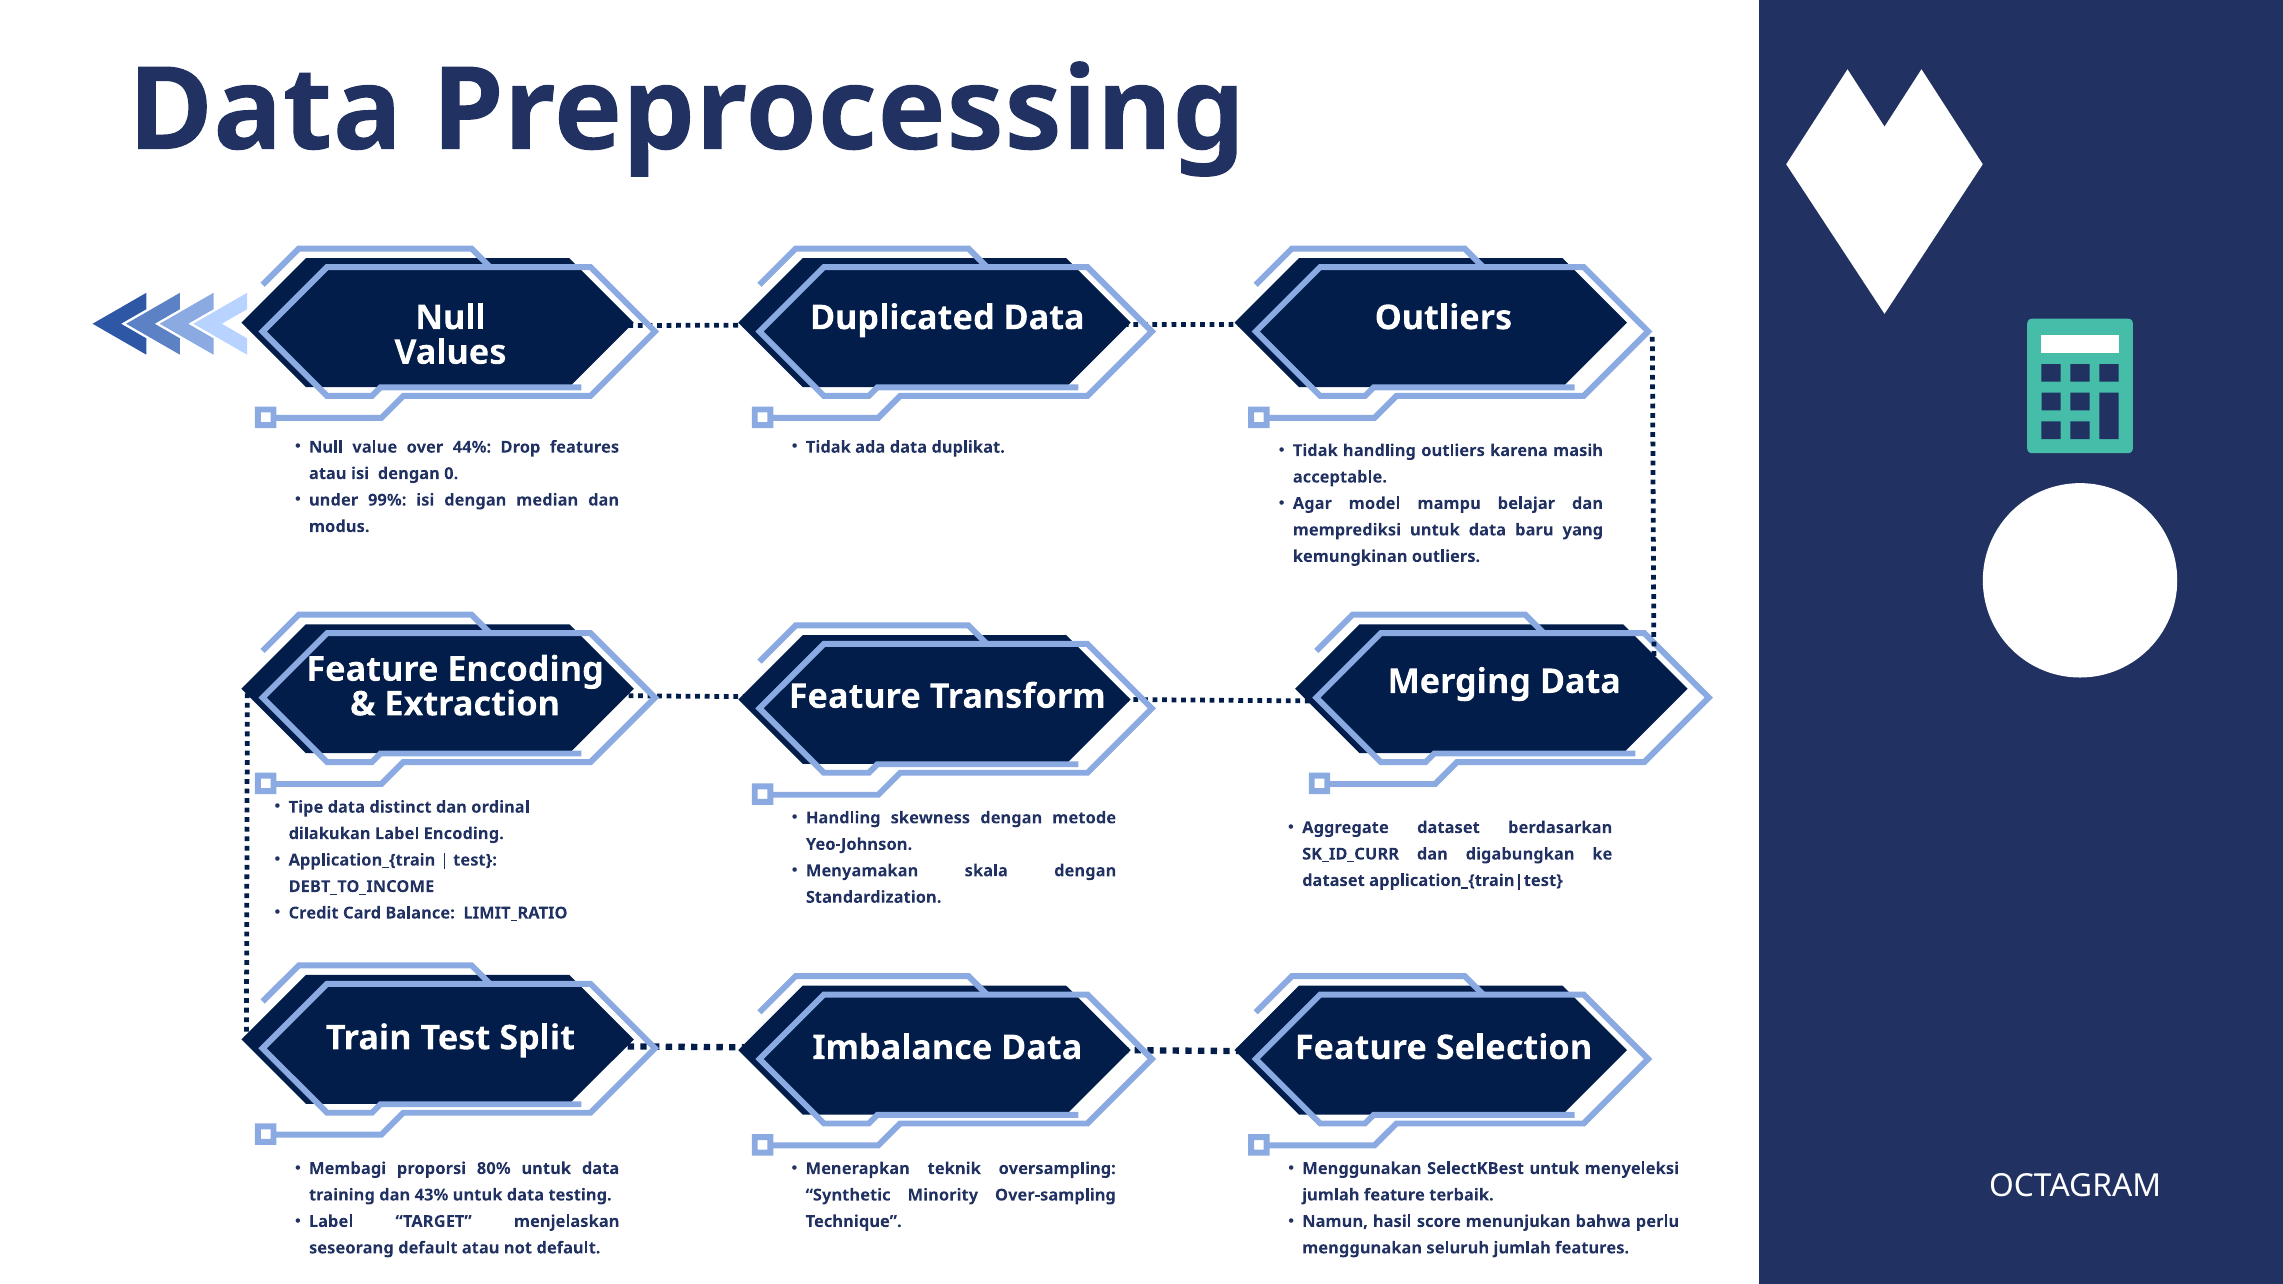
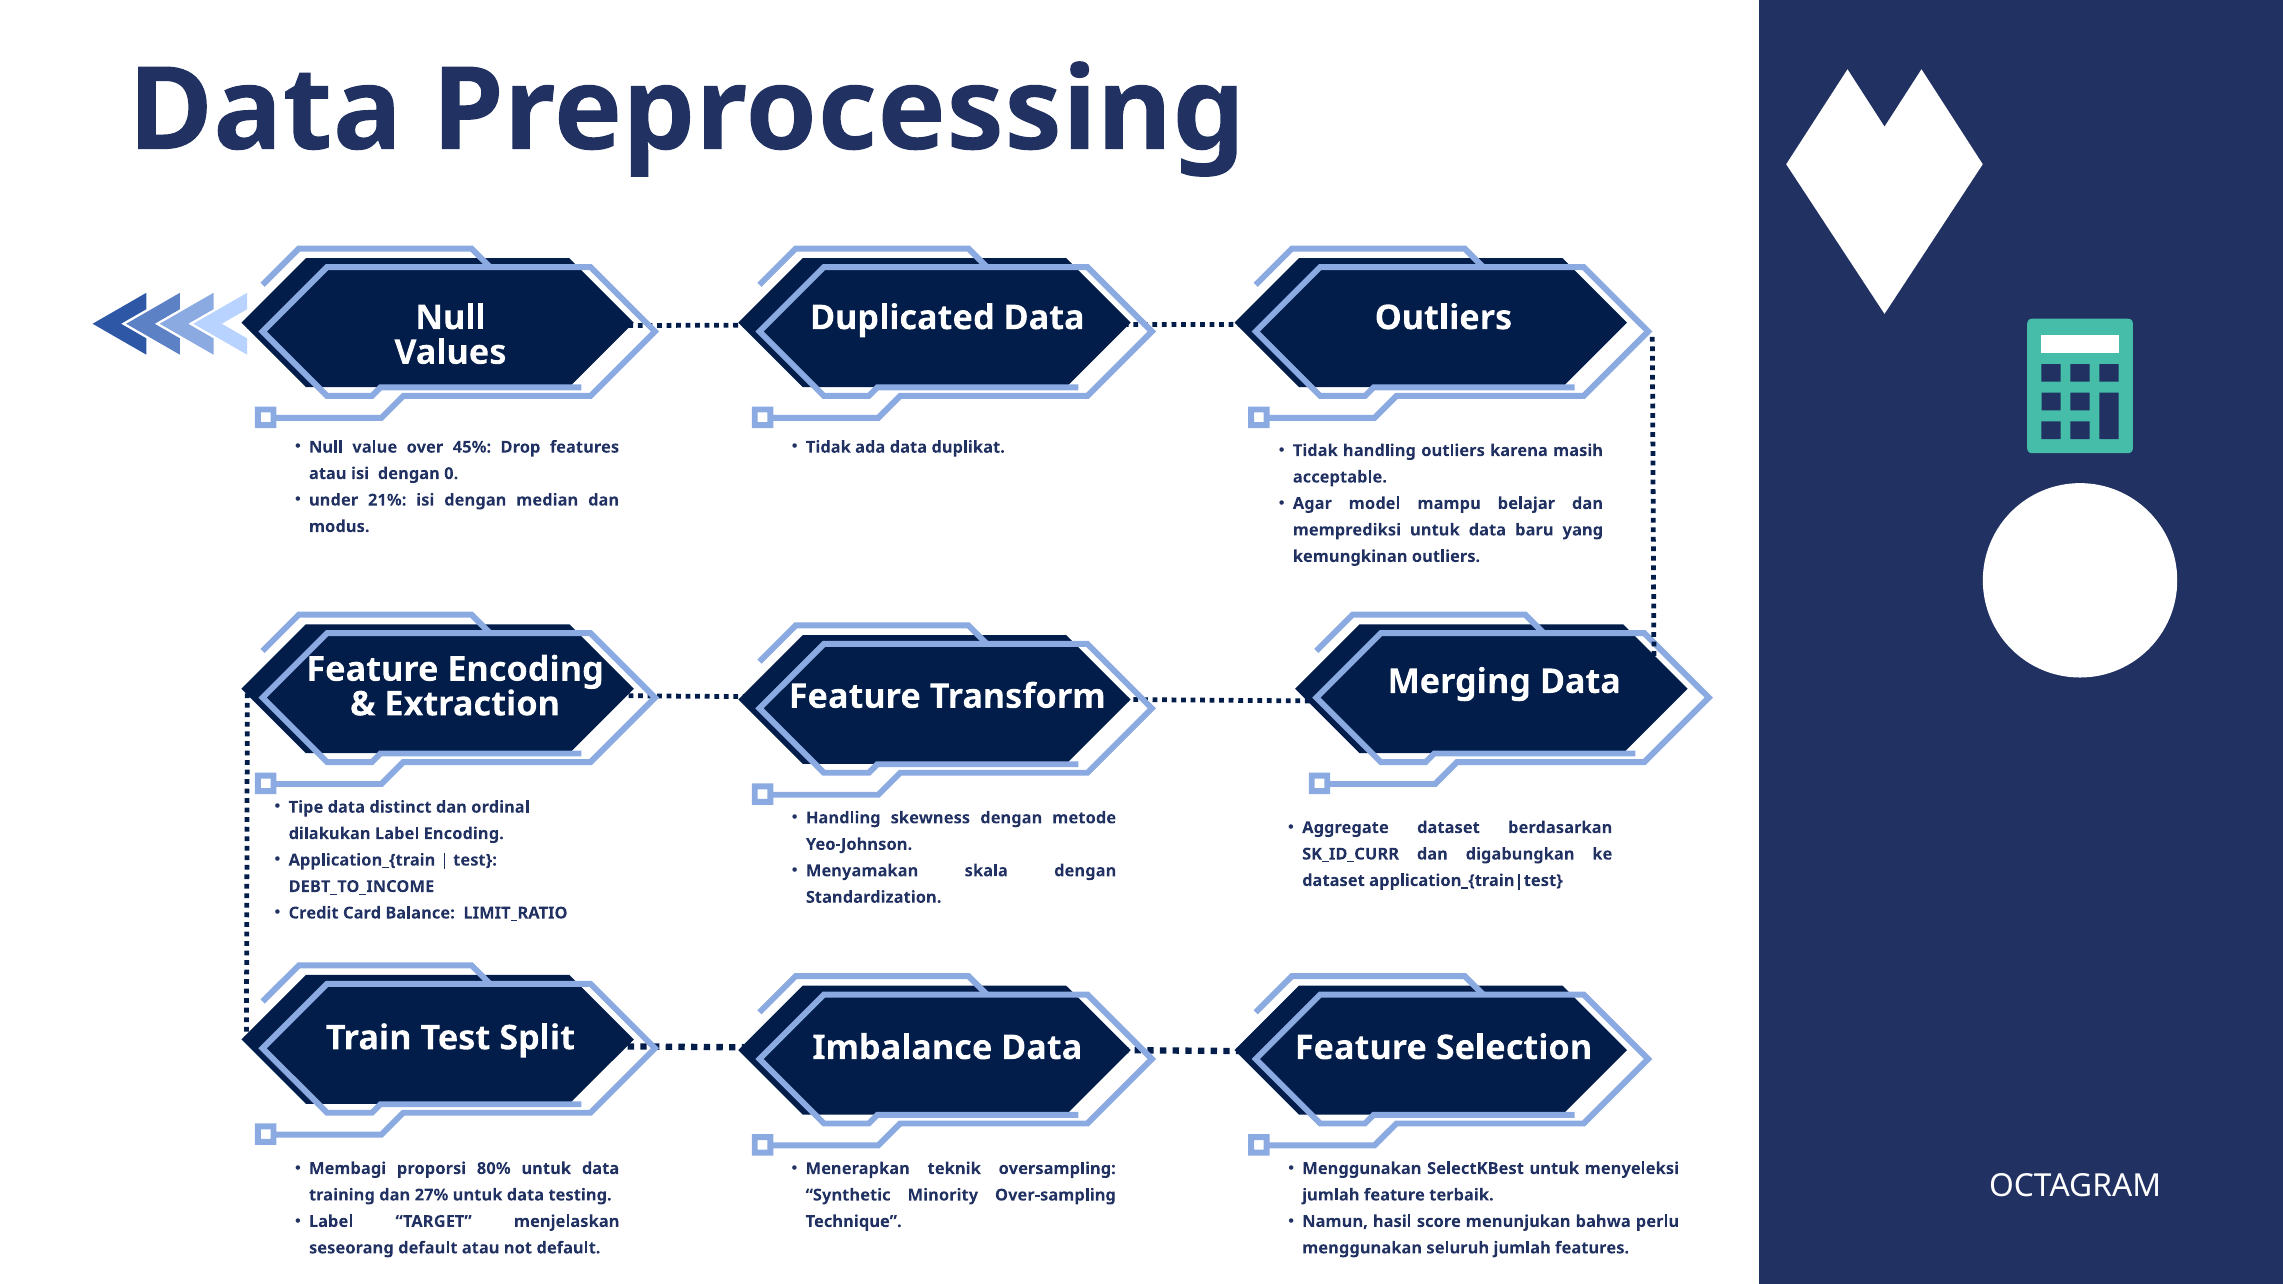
44%: 44% -> 45%
99%: 99% -> 21%
43%: 43% -> 27%
